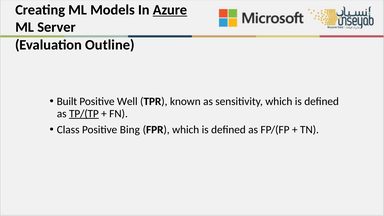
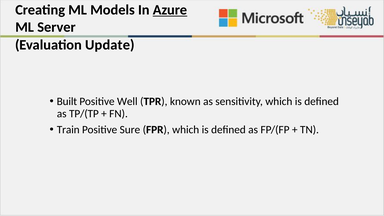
Outline: Outline -> Update
TP/(TP underline: present -> none
Class: Class -> Train
Bing: Bing -> Sure
